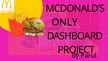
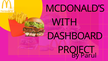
ONLY: ONLY -> WITH
